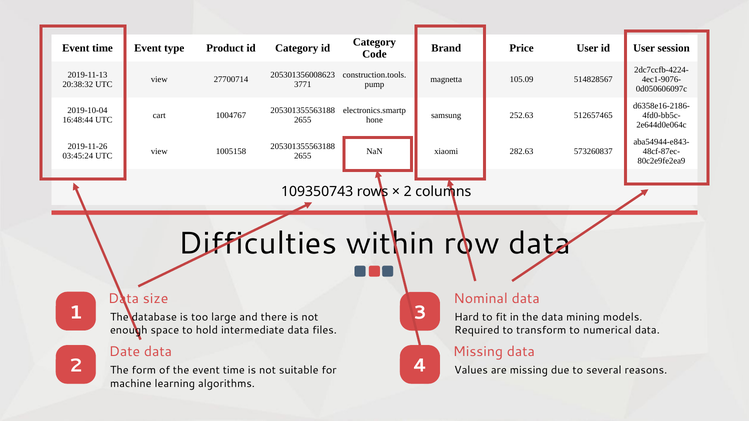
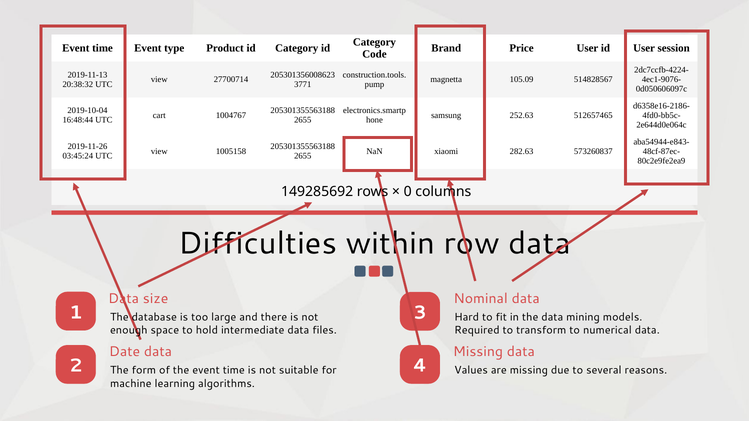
109350743: 109350743 -> 149285692
2 at (408, 192): 2 -> 0
